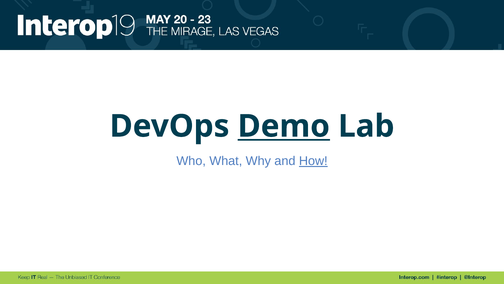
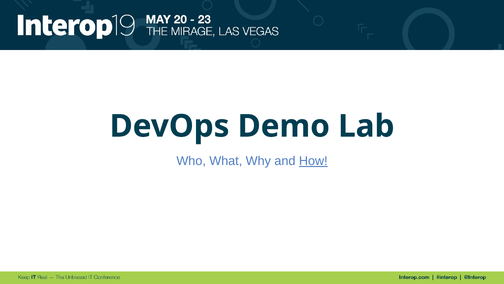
Demo underline: present -> none
